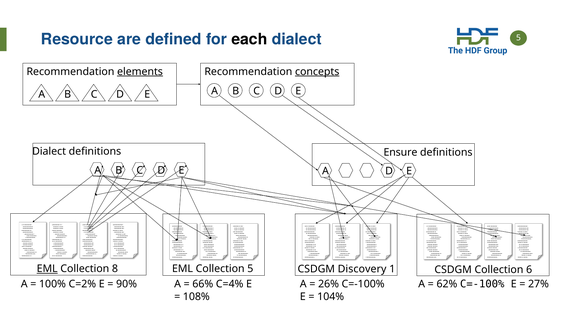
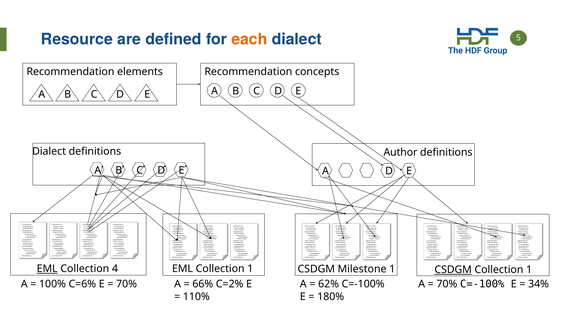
each colour: black -> orange
elements underline: present -> none
concepts underline: present -> none
Ensure: Ensure -> Author
8: 8 -> 4
EML Collection 5: 5 -> 1
Discovery: Discovery -> Milestone
CSDGM at (453, 270) underline: none -> present
6 at (529, 270): 6 -> 1
C=2%: C=2% -> C=6%
90% at (127, 284): 90% -> 70%
C=4%: C=4% -> C=2%
26%: 26% -> 62%
62% at (447, 284): 62% -> 70%
27%: 27% -> 34%
108%: 108% -> 110%
104%: 104% -> 180%
